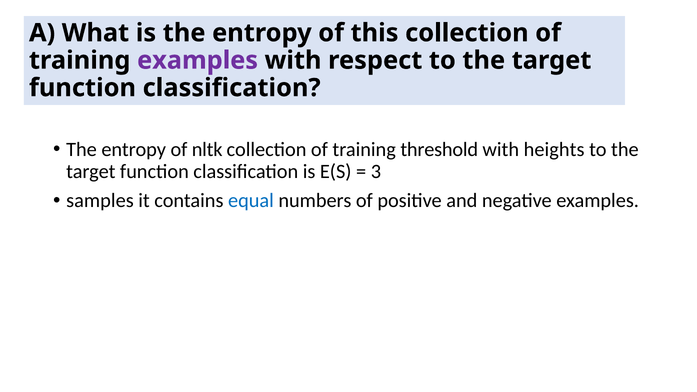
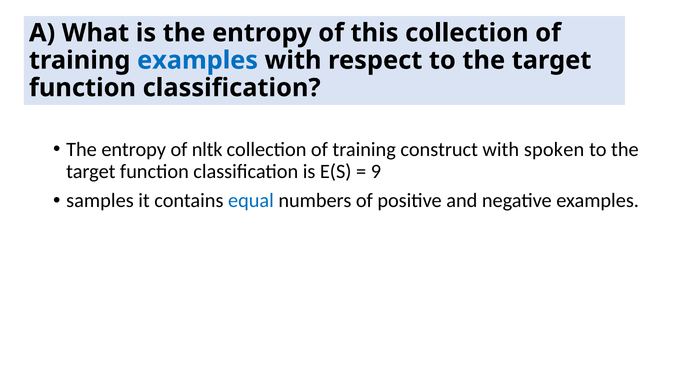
examples at (198, 60) colour: purple -> blue
threshold: threshold -> construct
heights: heights -> spoken
3: 3 -> 9
